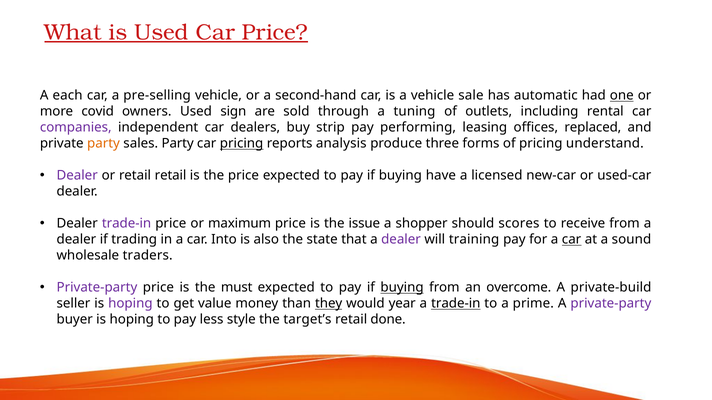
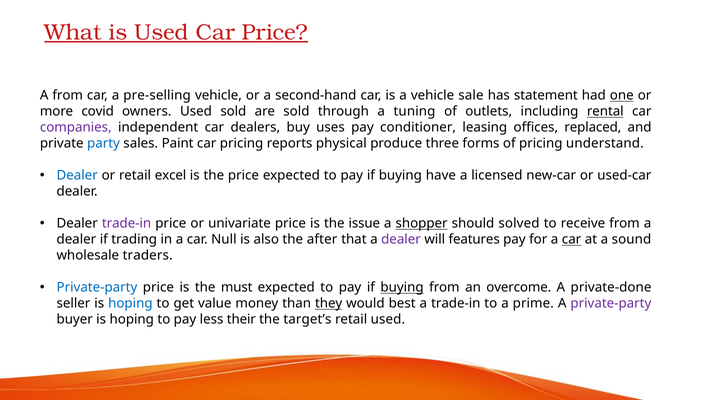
A each: each -> from
automatic: automatic -> statement
Used sign: sign -> sold
rental underline: none -> present
strip: strip -> uses
performing: performing -> conditioner
party at (103, 144) colour: orange -> blue
sales Party: Party -> Paint
pricing at (242, 144) underline: present -> none
analysis: analysis -> physical
Dealer at (77, 176) colour: purple -> blue
retail retail: retail -> excel
maximum: maximum -> univariate
shopper underline: none -> present
scores: scores -> solved
Into: Into -> Null
state: state -> after
training: training -> features
Private-party at (97, 288) colour: purple -> blue
private-build: private-build -> private-done
hoping at (130, 304) colour: purple -> blue
year: year -> best
trade-in at (456, 304) underline: present -> none
style: style -> their
retail done: done -> used
